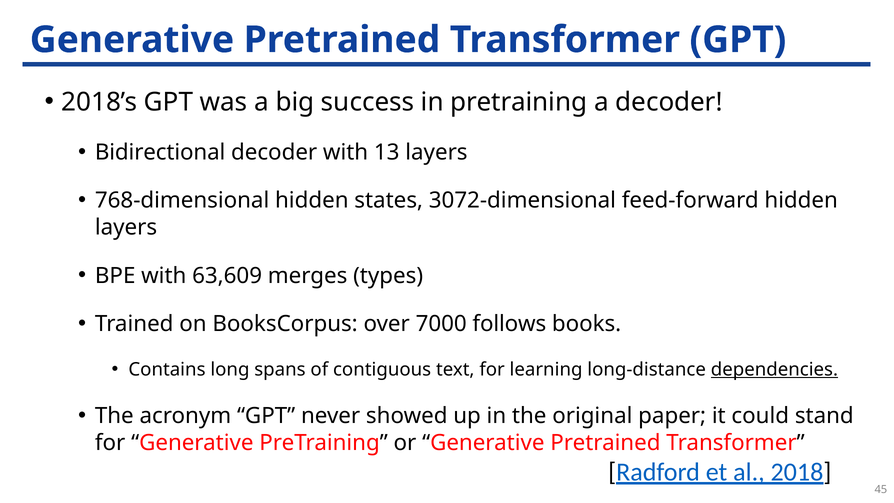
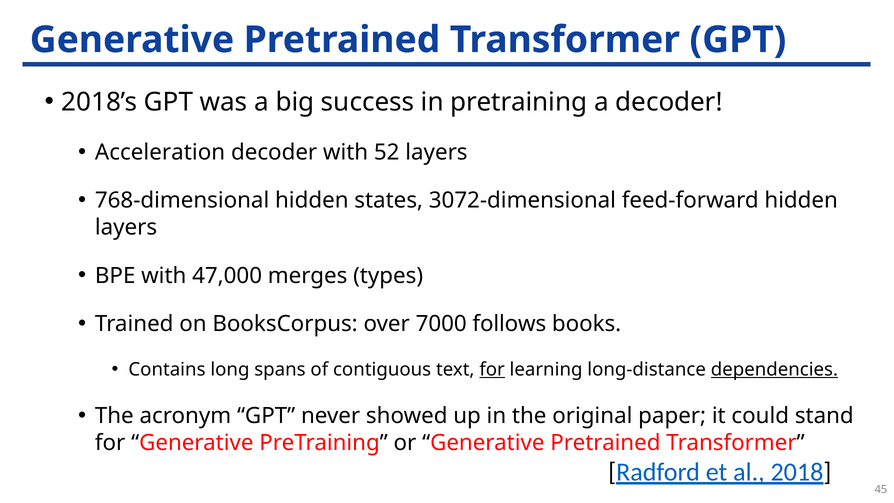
Bidirectional: Bidirectional -> Acceleration
13: 13 -> 52
63,609: 63,609 -> 47,000
for at (492, 370) underline: none -> present
